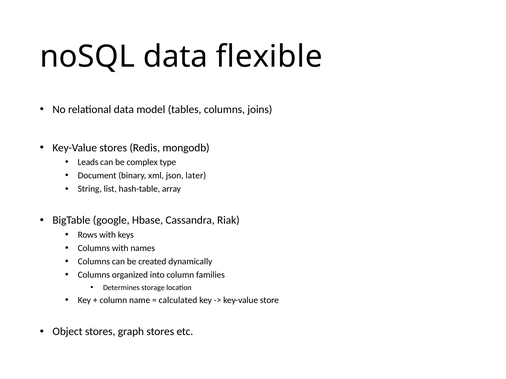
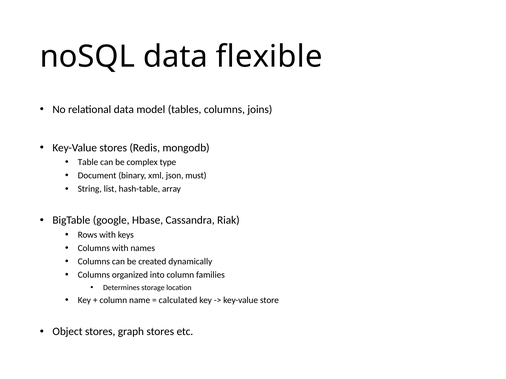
Leads: Leads -> Table
later: later -> must
